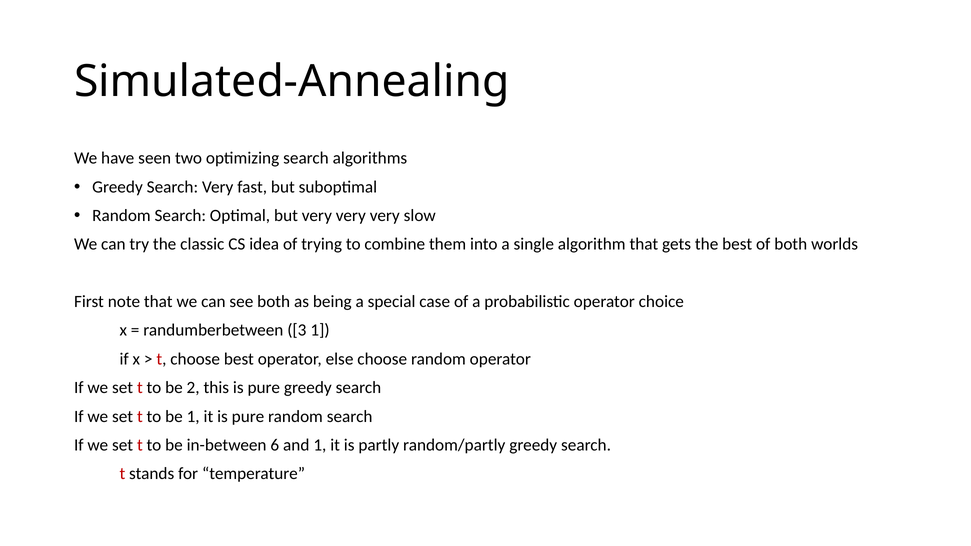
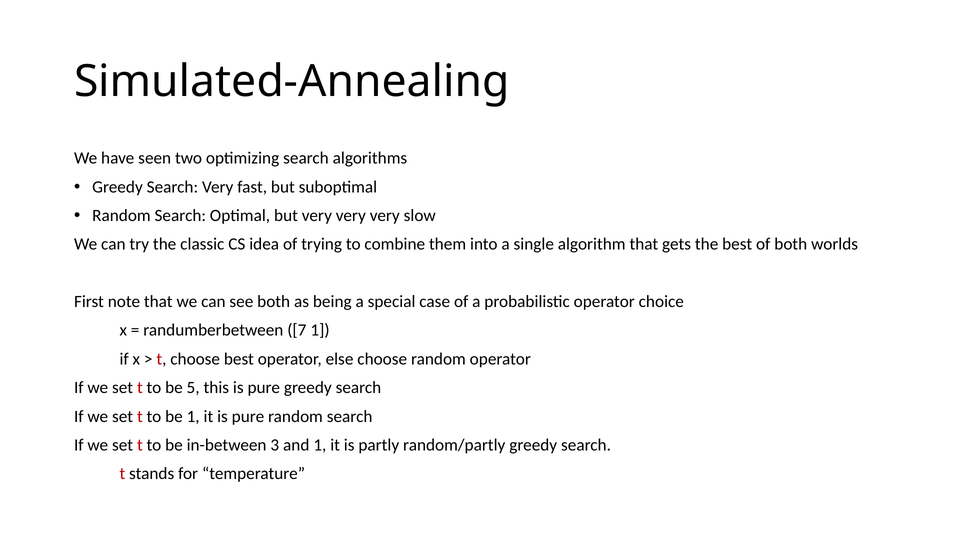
3: 3 -> 7
2: 2 -> 5
6: 6 -> 3
